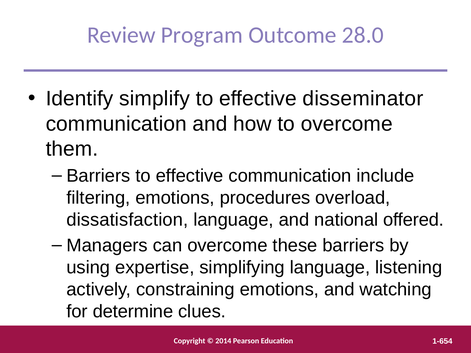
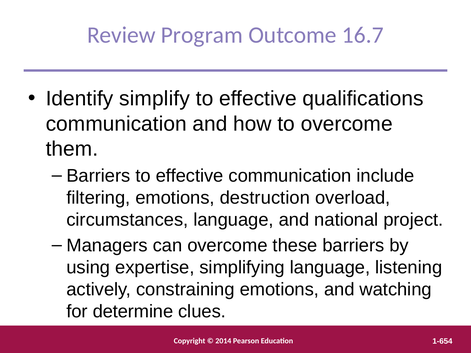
28.0: 28.0 -> 16.7
disseminator: disseminator -> qualifications
procedures: procedures -> destruction
dissatisfaction: dissatisfaction -> circumstances
offered: offered -> project
